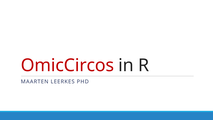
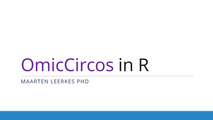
OmicCircos colour: red -> purple
